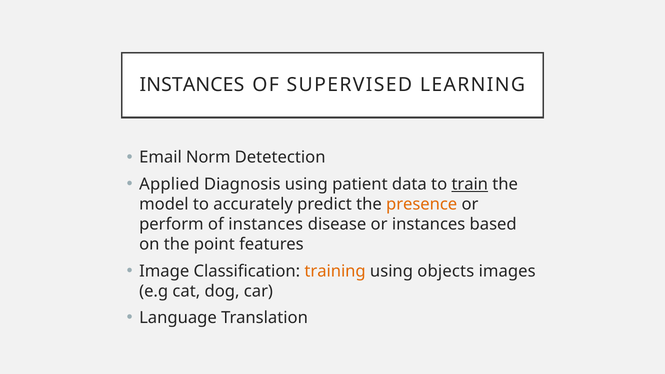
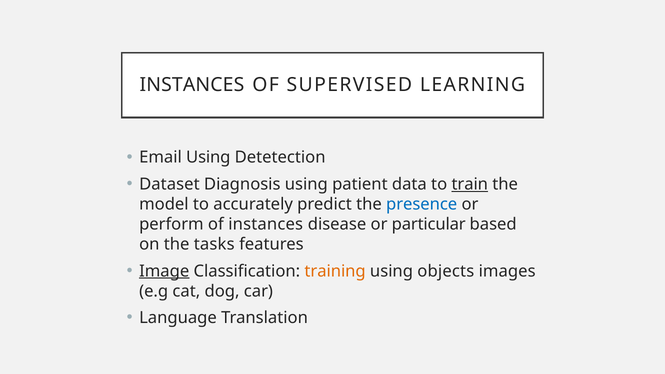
Email Norm: Norm -> Using
Applied: Applied -> Dataset
presence colour: orange -> blue
or instances: instances -> particular
point: point -> tasks
Image underline: none -> present
